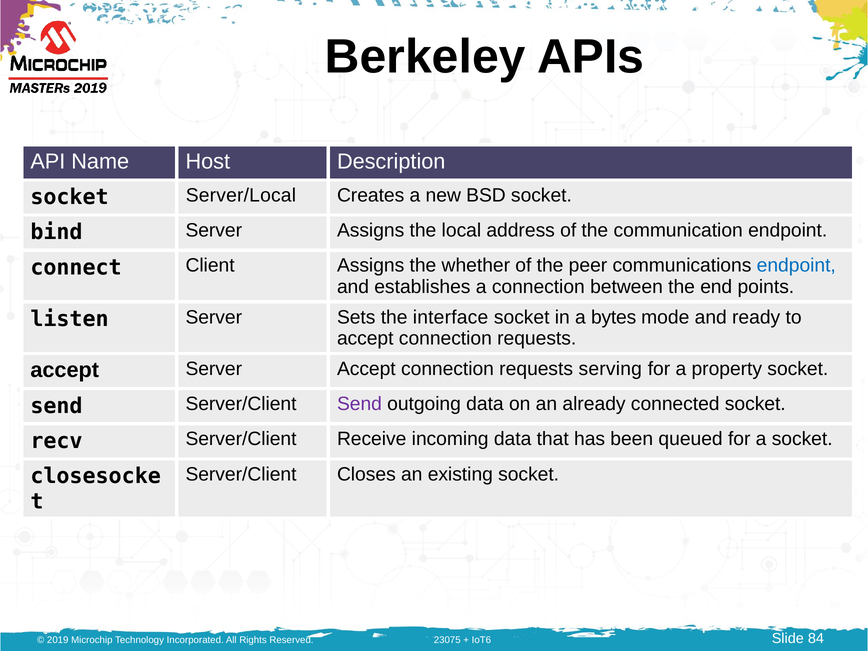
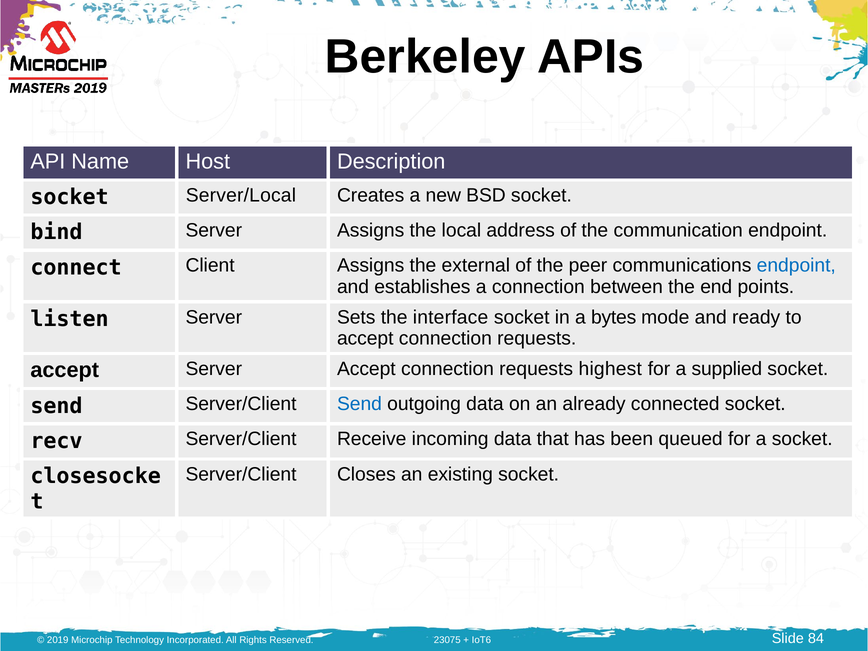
whether: whether -> external
serving: serving -> highest
property: property -> supplied
Send at (359, 404) colour: purple -> blue
